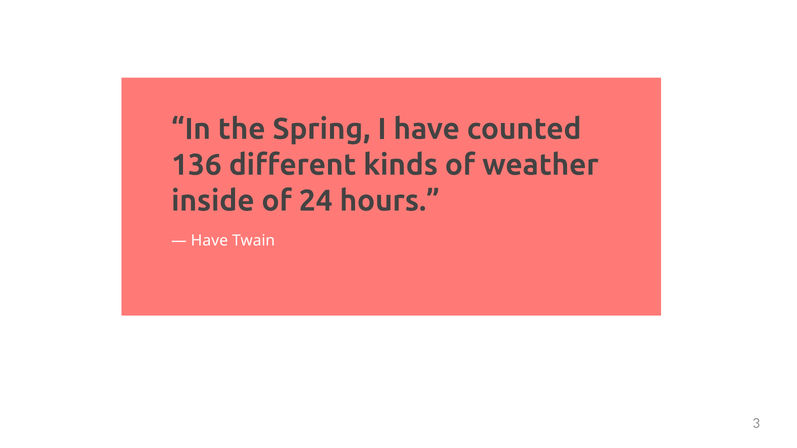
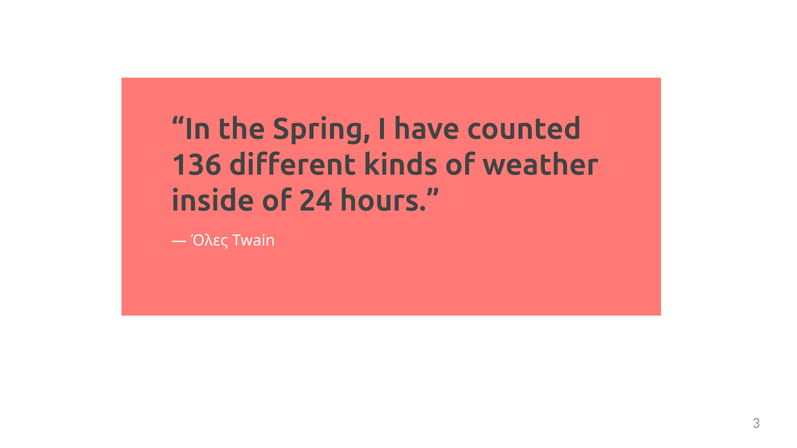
Have at (209, 241): Have -> Όλες
